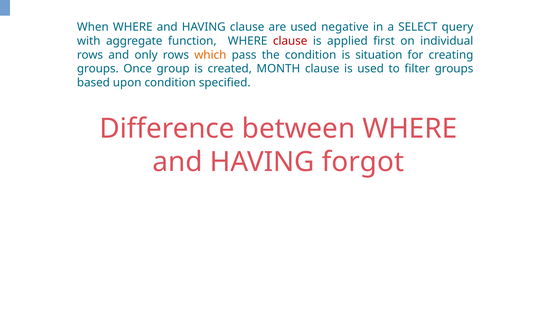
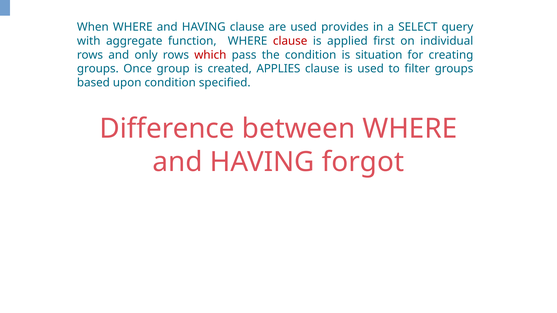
negative: negative -> provides
which colour: orange -> red
MONTH: MONTH -> APPLIES
